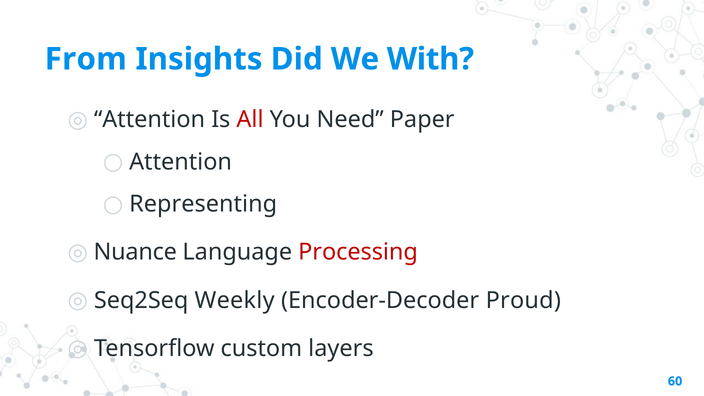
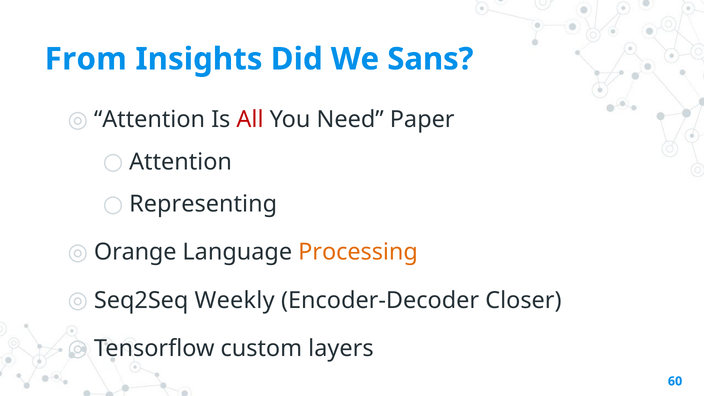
With: With -> Sans
Nuance: Nuance -> Orange
Processing colour: red -> orange
Proud: Proud -> Closer
